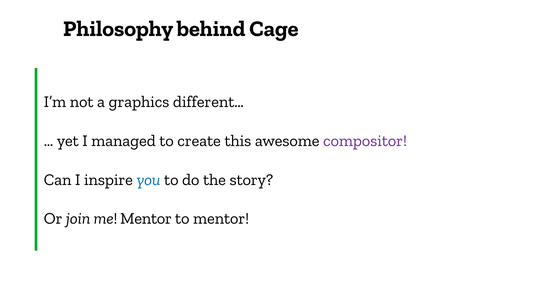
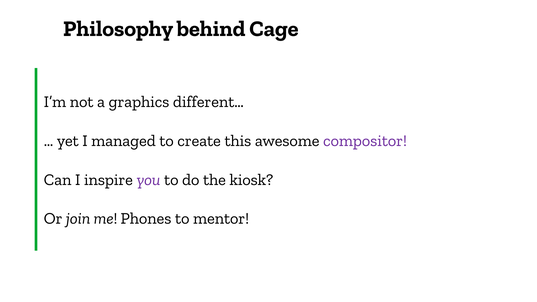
you colour: blue -> purple
story: story -> kiosk
me Mentor: Mentor -> Phones
